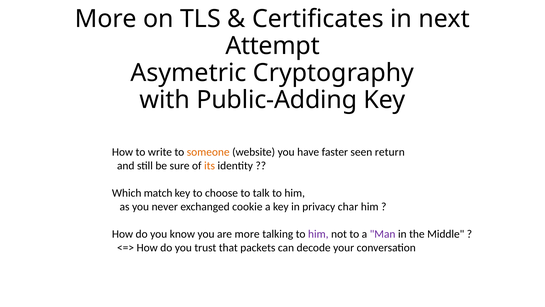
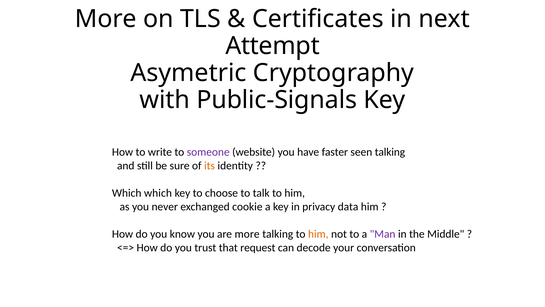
Public-Adding: Public-Adding -> Public-Signals
someone colour: orange -> purple
seen return: return -> talking
Which match: match -> which
char: char -> data
him at (318, 234) colour: purple -> orange
packets: packets -> request
